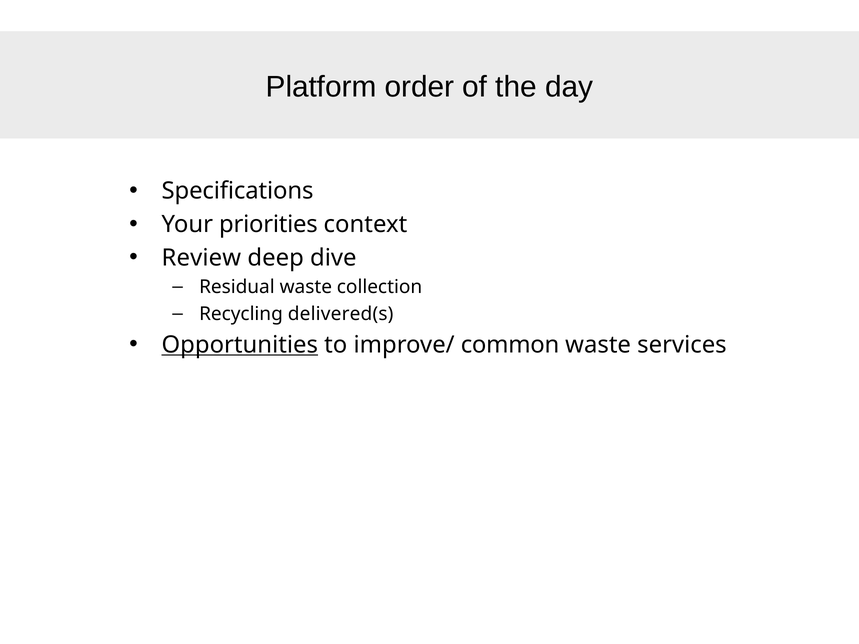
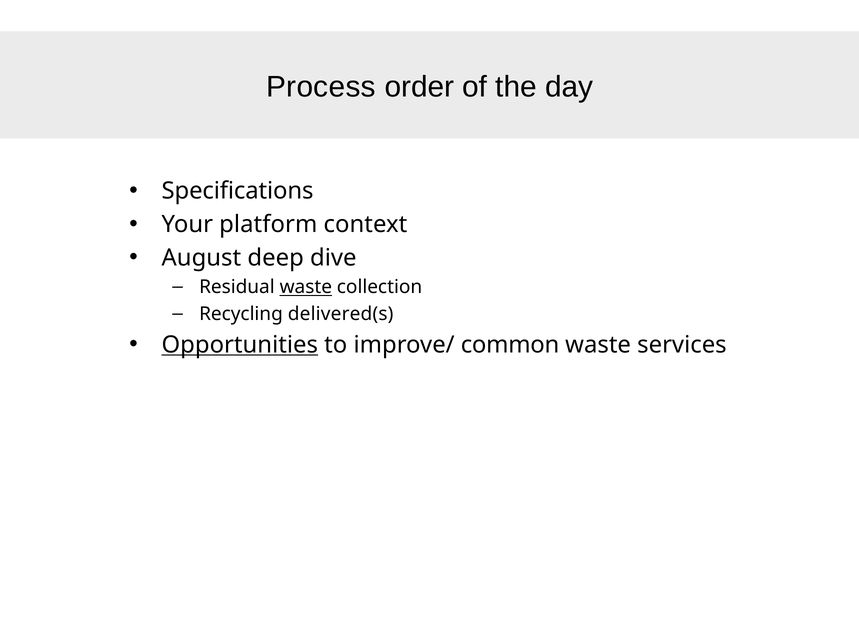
Platform: Platform -> Process
priorities: priorities -> platform
Review: Review -> August
waste at (306, 287) underline: none -> present
